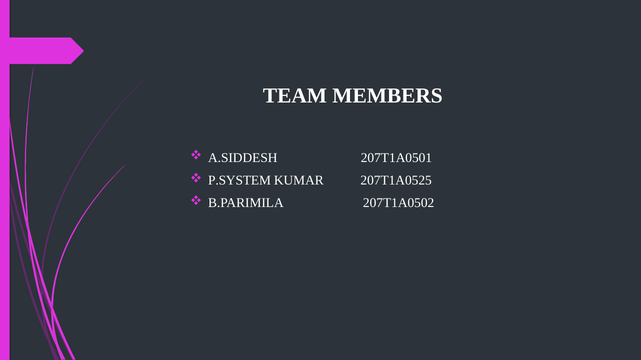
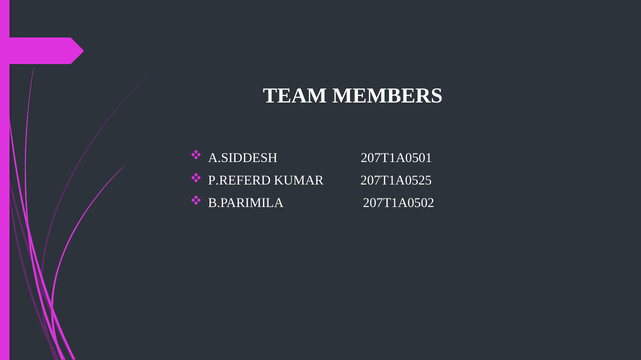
P.SYSTEM: P.SYSTEM -> P.REFERD
